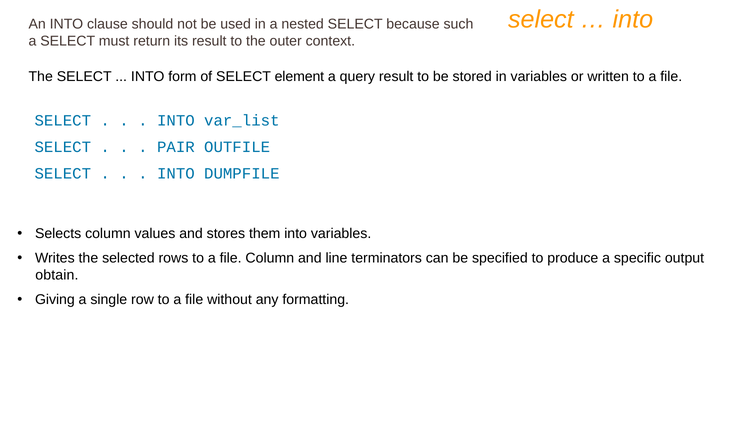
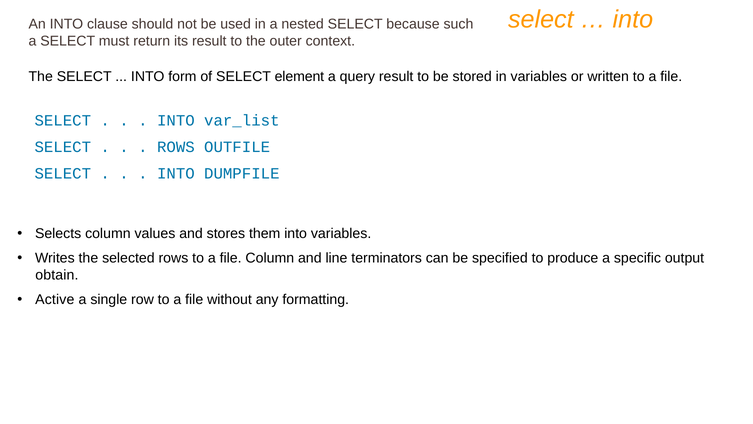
PAIR at (176, 147): PAIR -> ROWS
Giving: Giving -> Active
